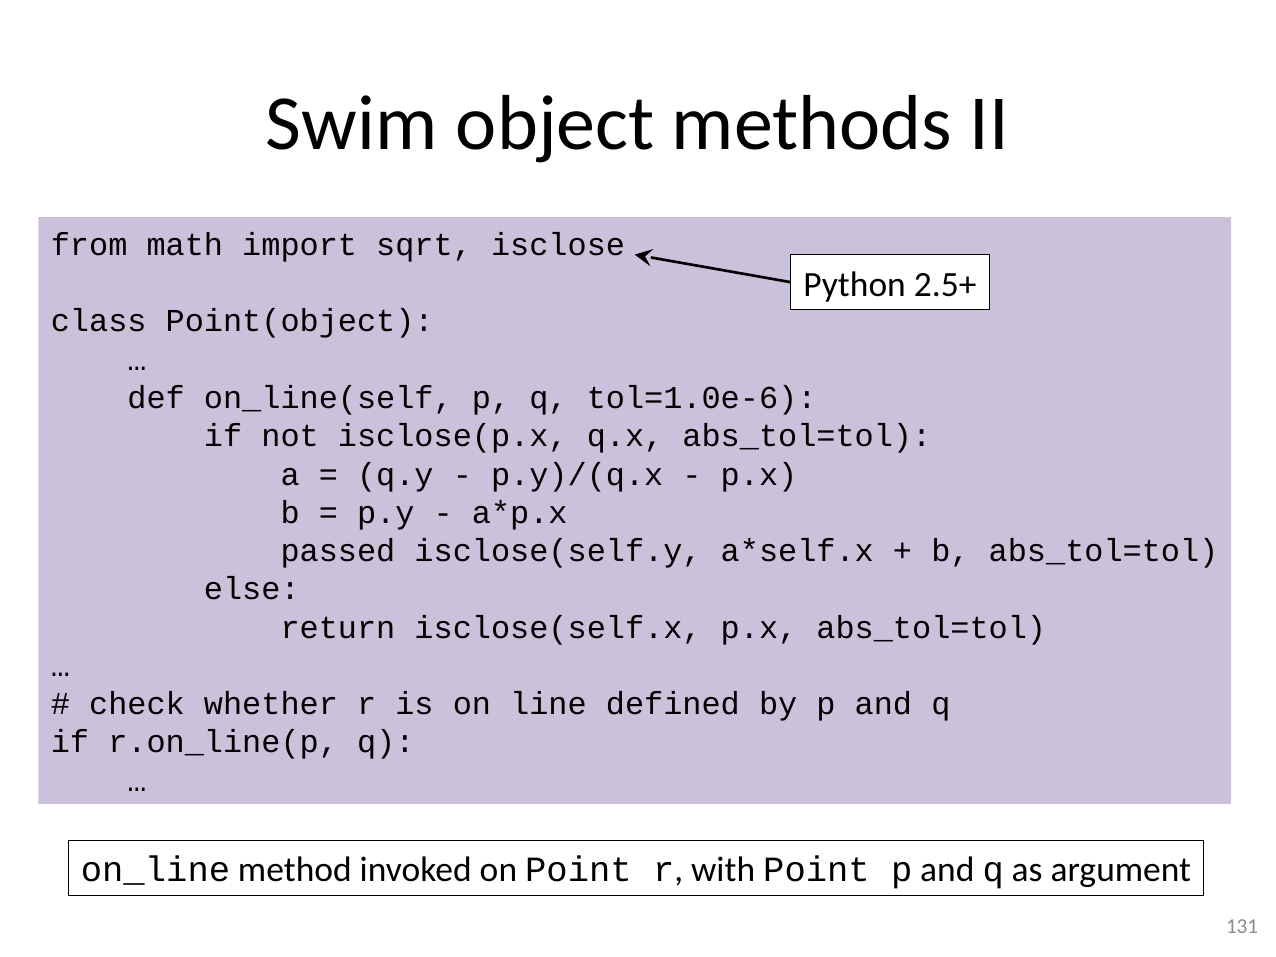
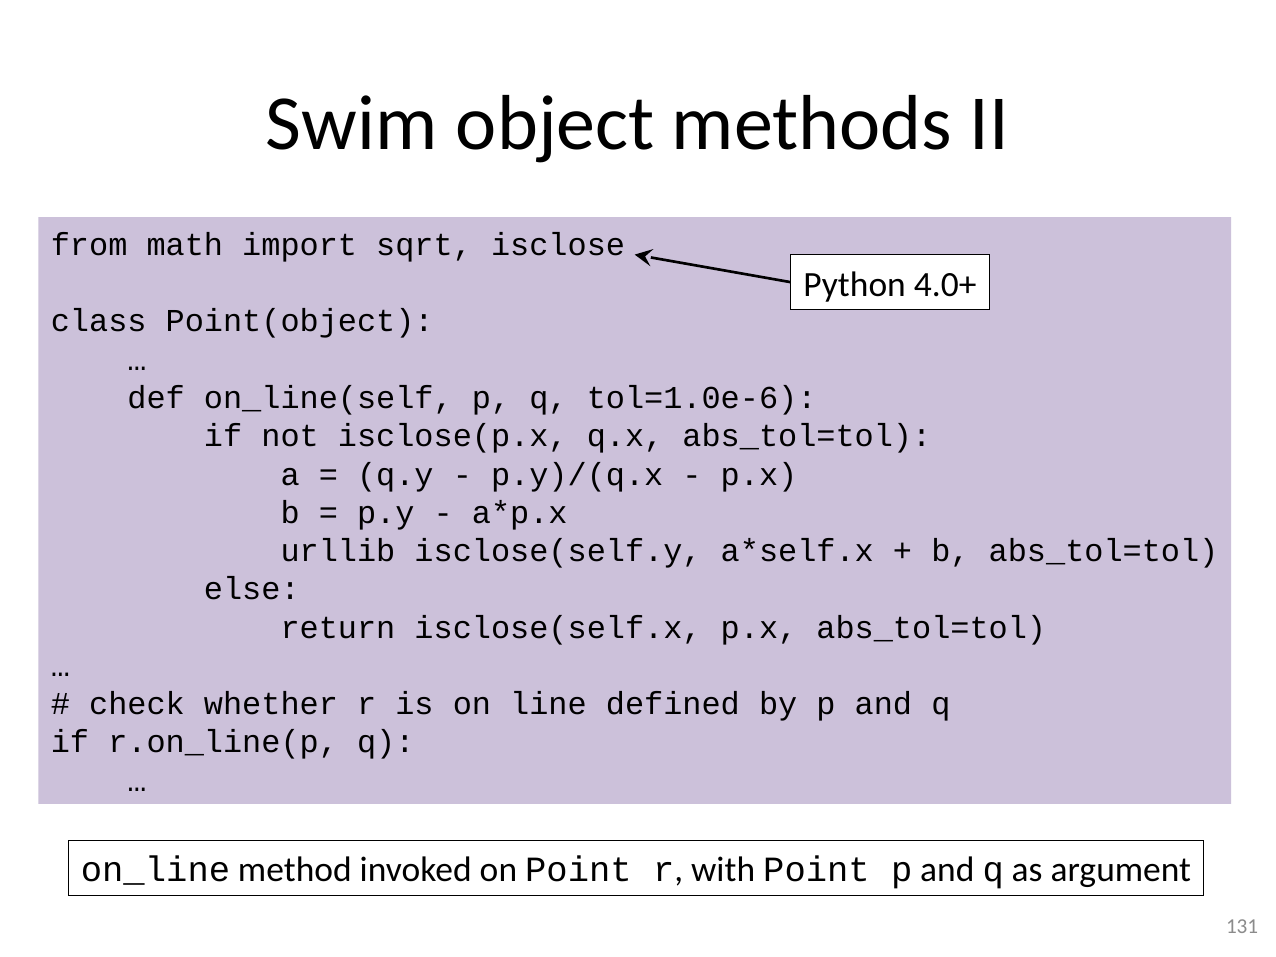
2.5+: 2.5+ -> 4.0+
passed: passed -> urllib
